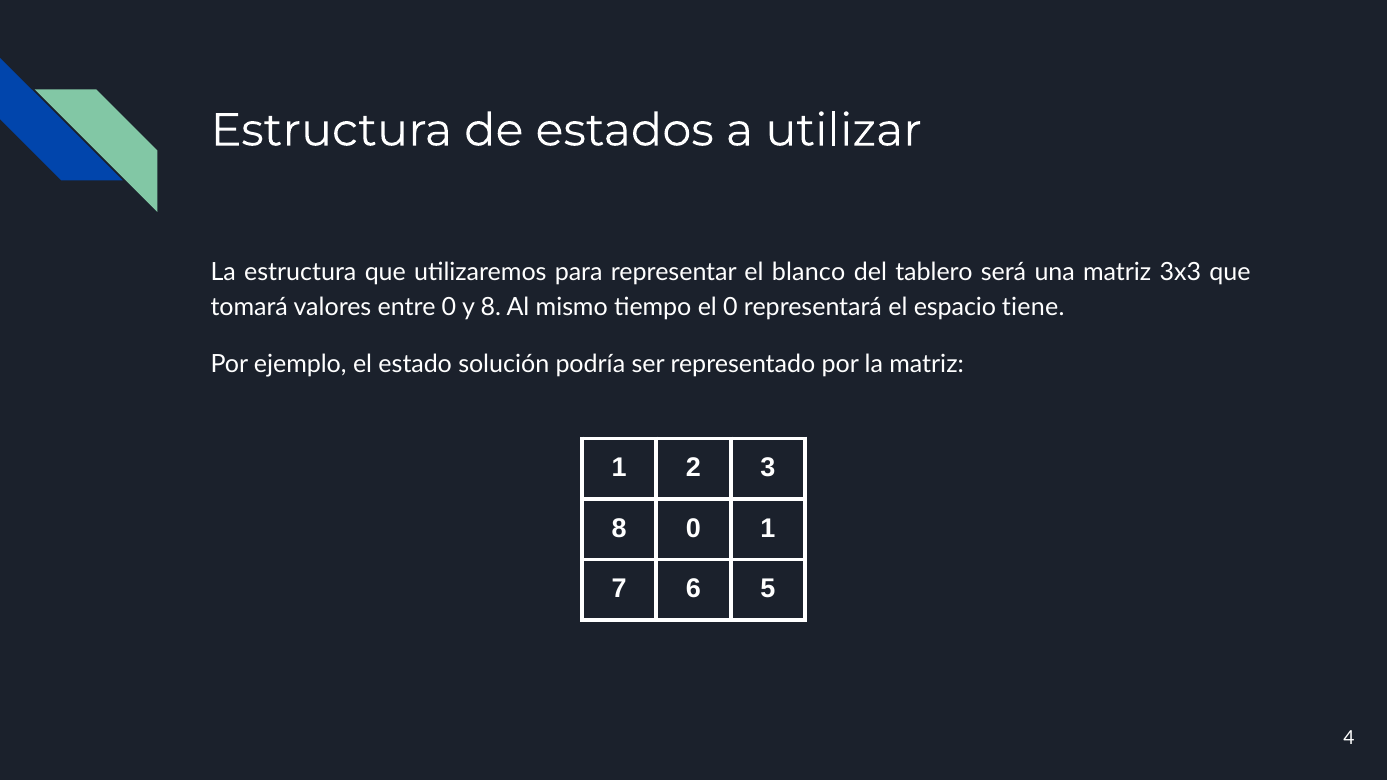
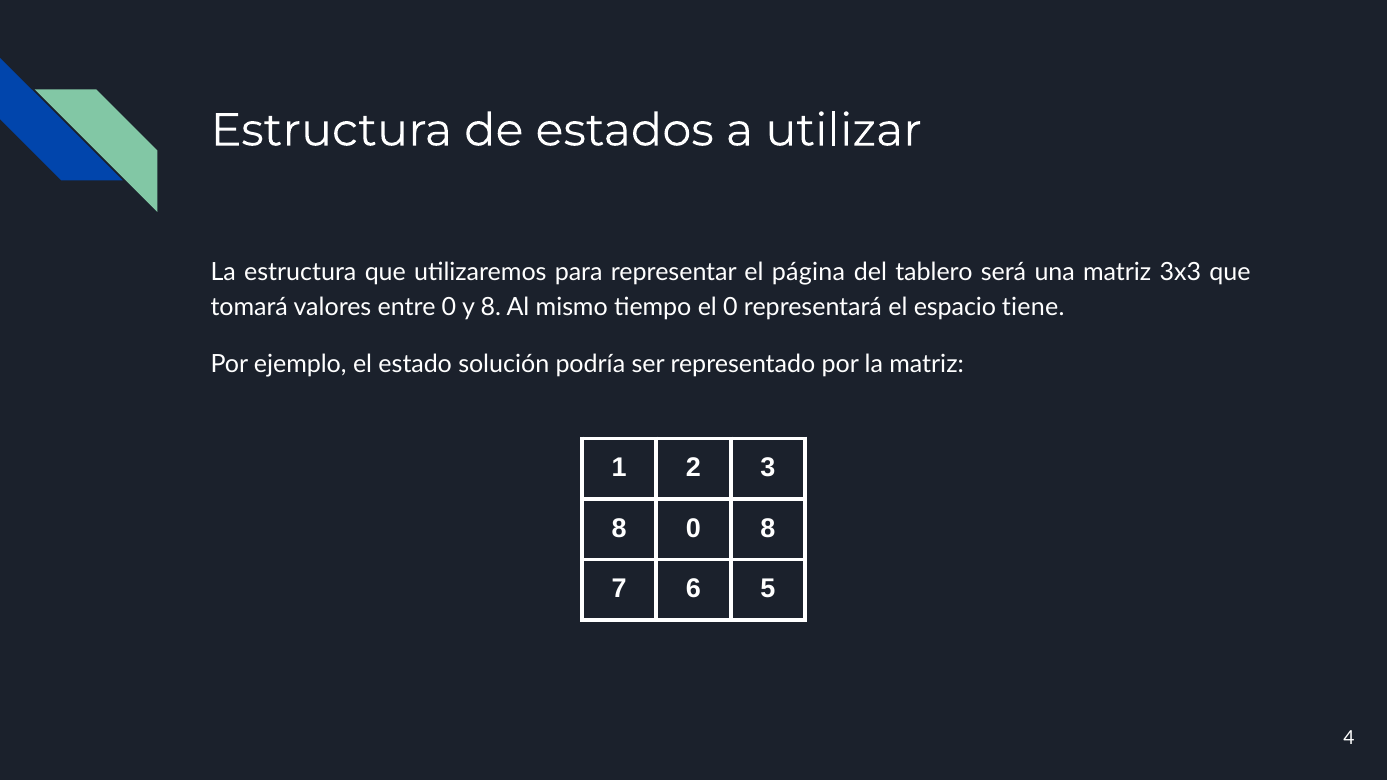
blanco: blanco -> página
0 1: 1 -> 8
